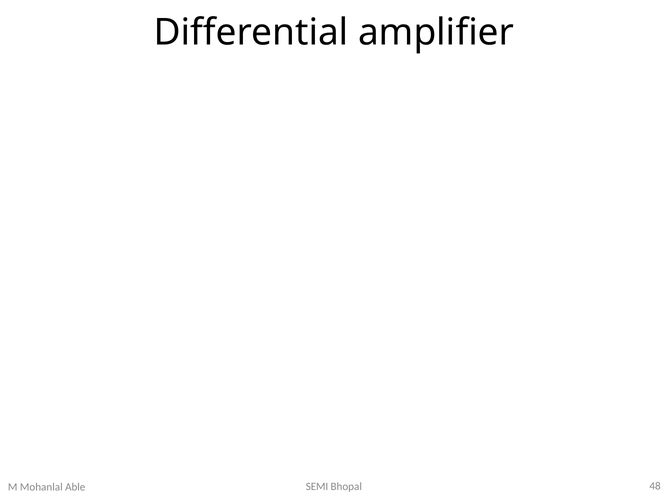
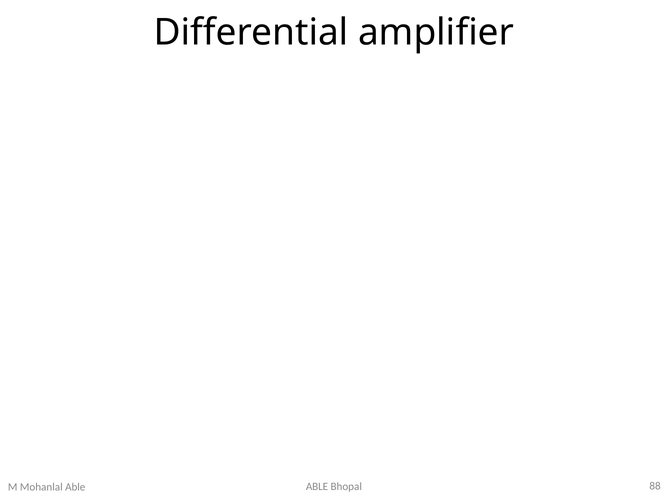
SEMI at (317, 487): SEMI -> ABLE
48: 48 -> 88
